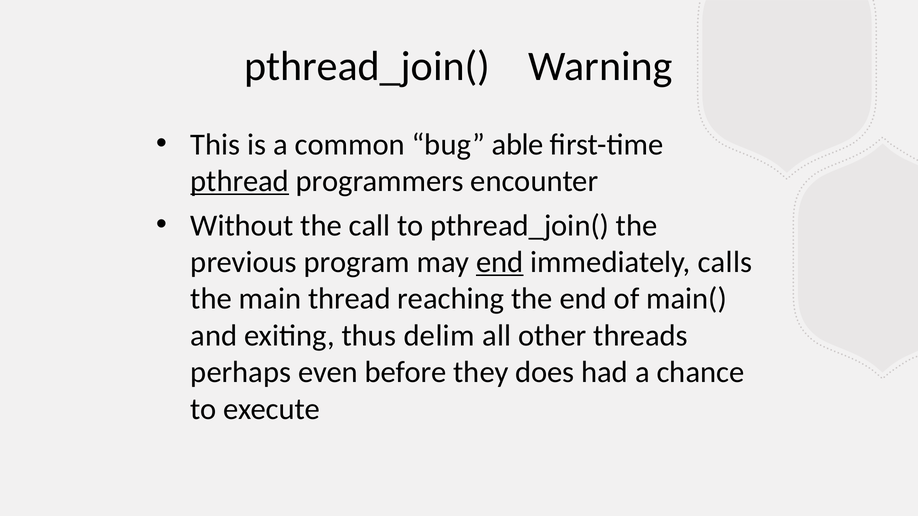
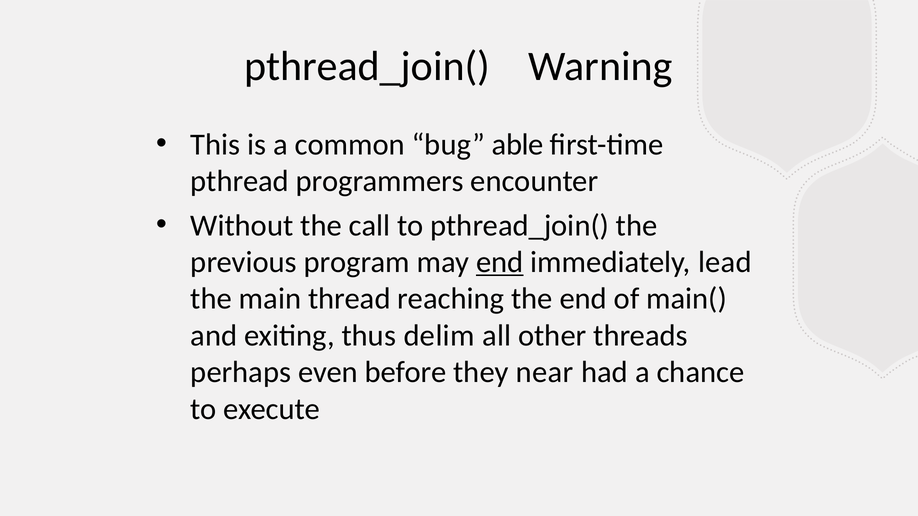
pthread underline: present -> none
calls: calls -> lead
does: does -> near
